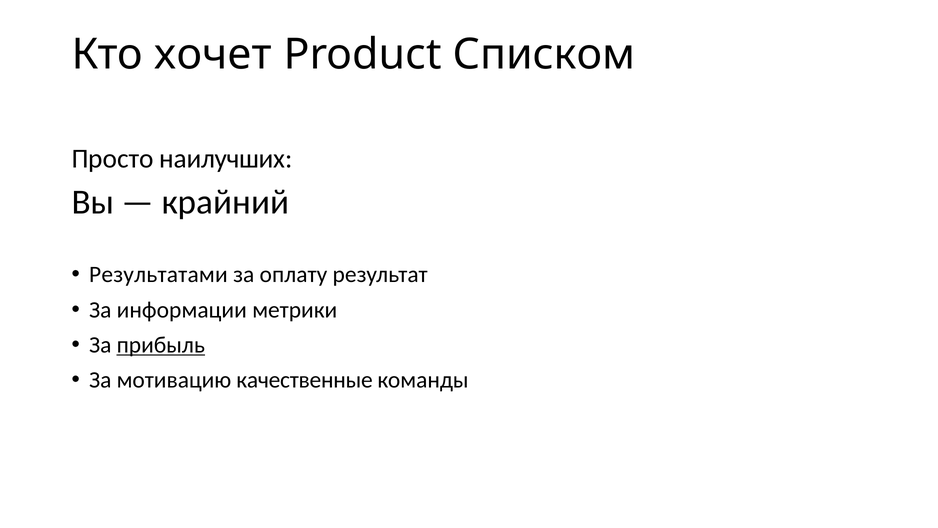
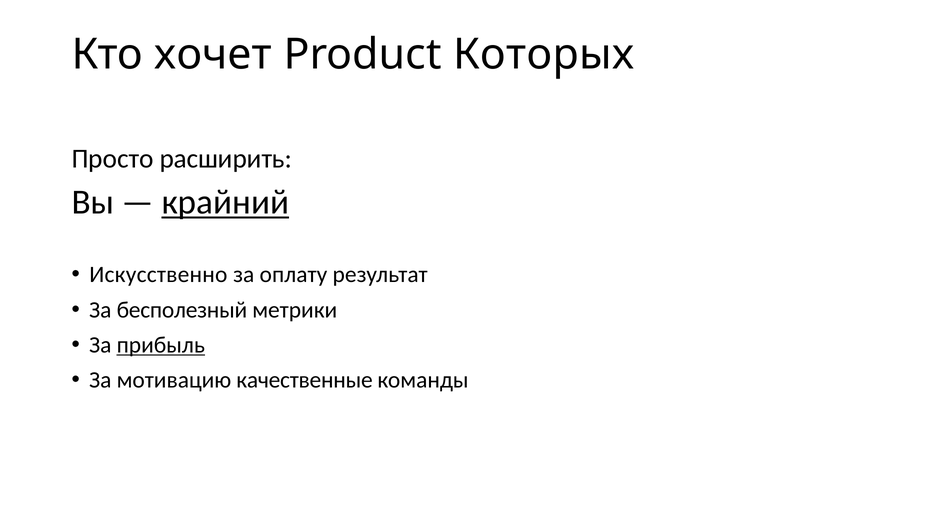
Списком: Списком -> Которых
наилучших: наилучших -> расширить
крайний underline: none -> present
Результатами: Результатами -> Искусственно
информации: информации -> бесполезный
